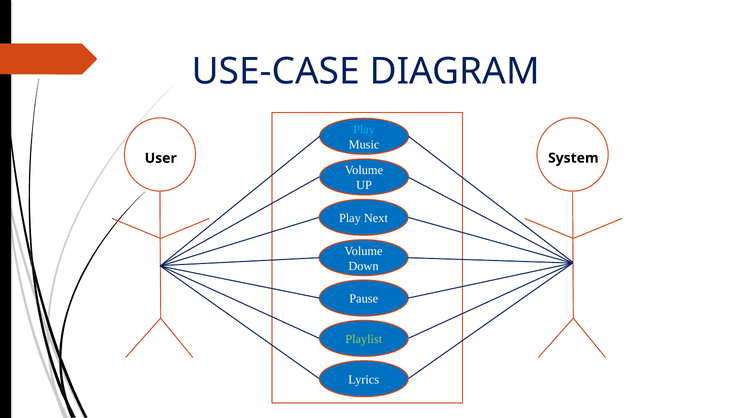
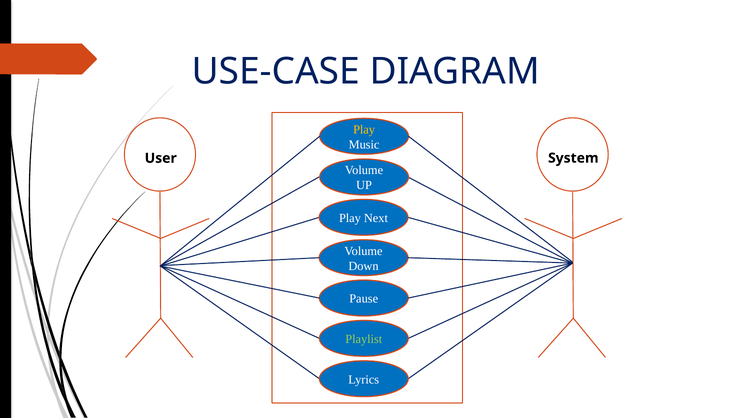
Play at (364, 130) colour: light blue -> yellow
